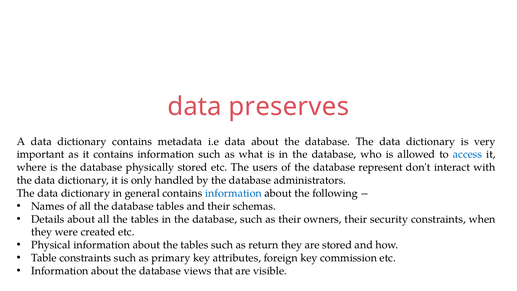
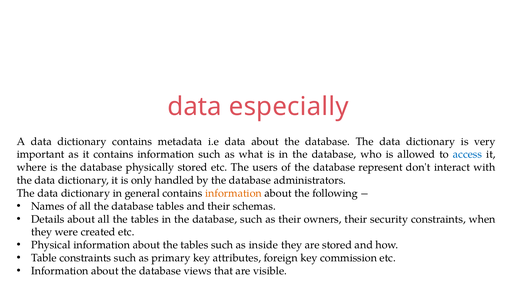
preserves: preserves -> especially
information at (233, 193) colour: blue -> orange
return: return -> inside
